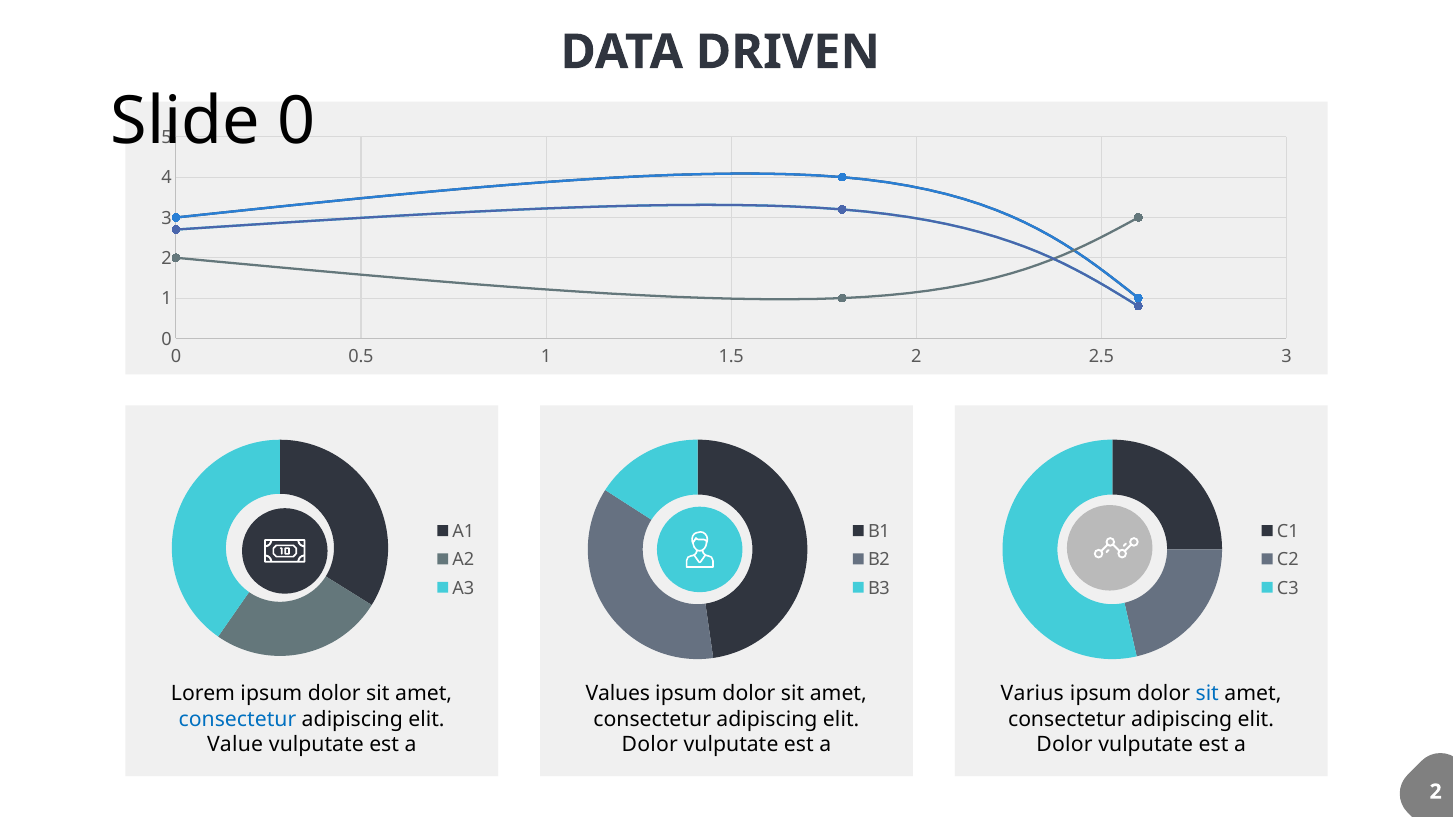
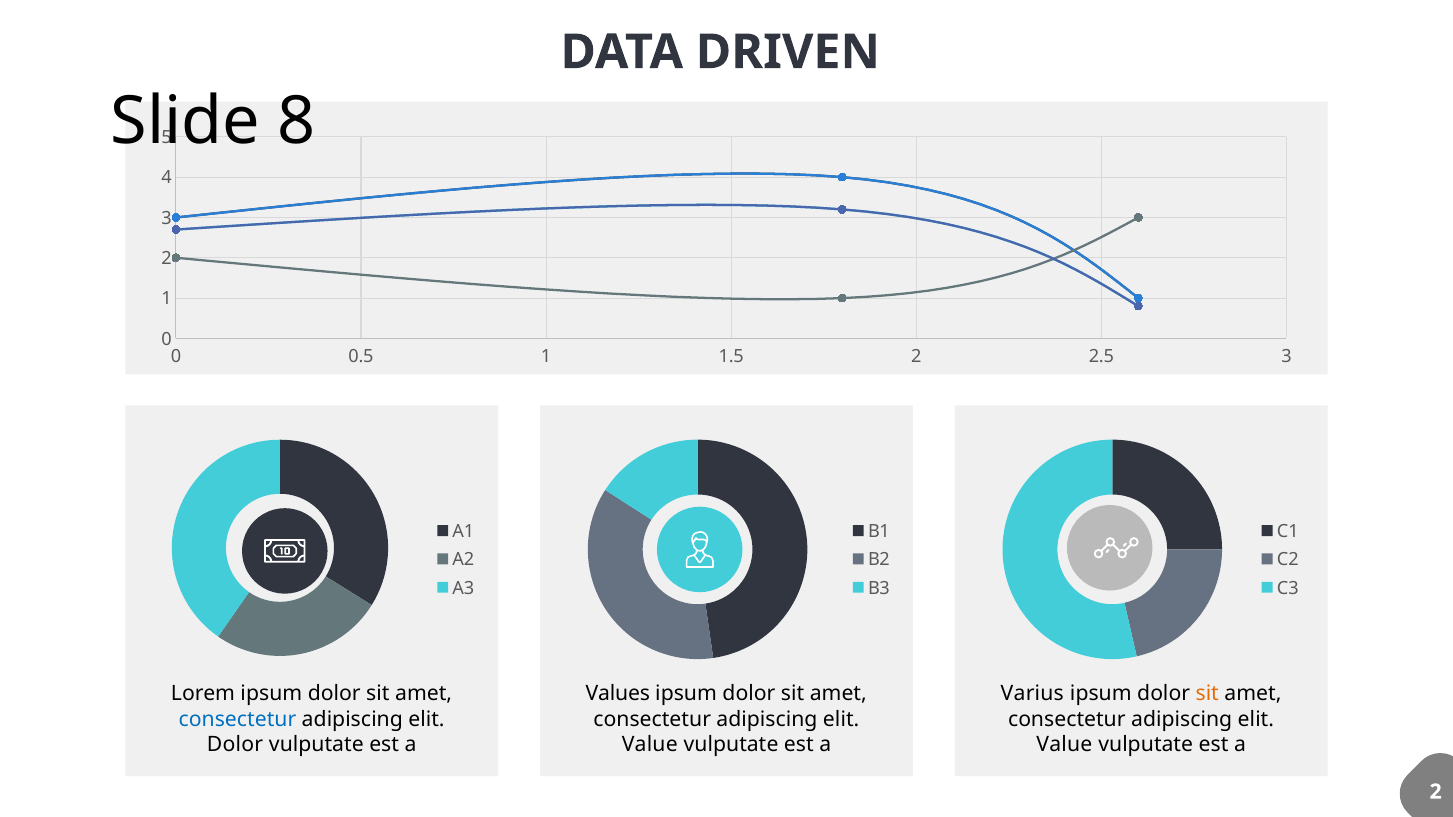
0 at (296, 122): 0 -> 8
sit at (1207, 694) colour: blue -> orange
Value at (235, 745): Value -> Dolor
Dolor at (650, 745): Dolor -> Value
Dolor at (1064, 745): Dolor -> Value
